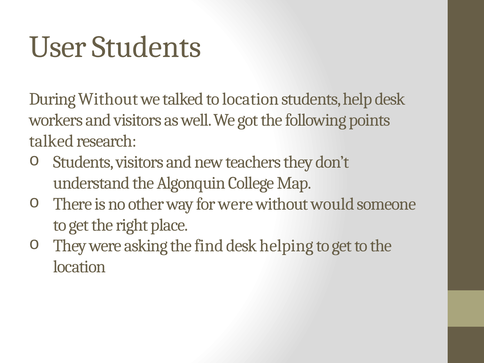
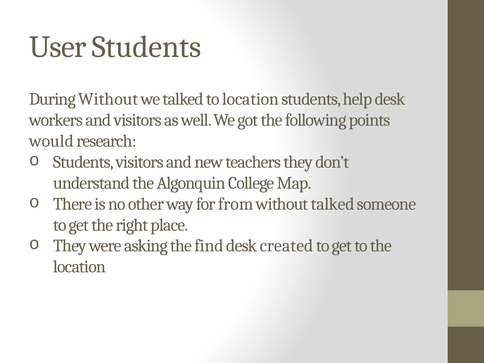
talked at (51, 141): talked -> would
for were: were -> from
without would: would -> talked
helping: helping -> created
